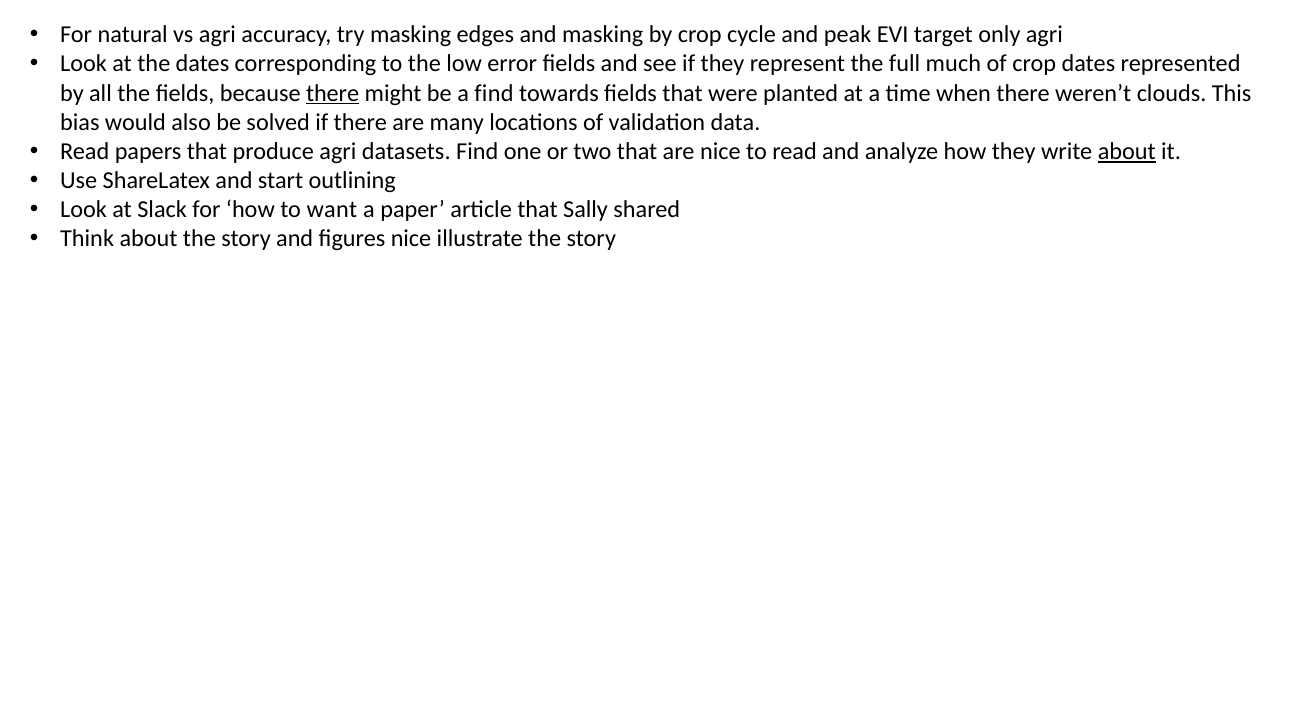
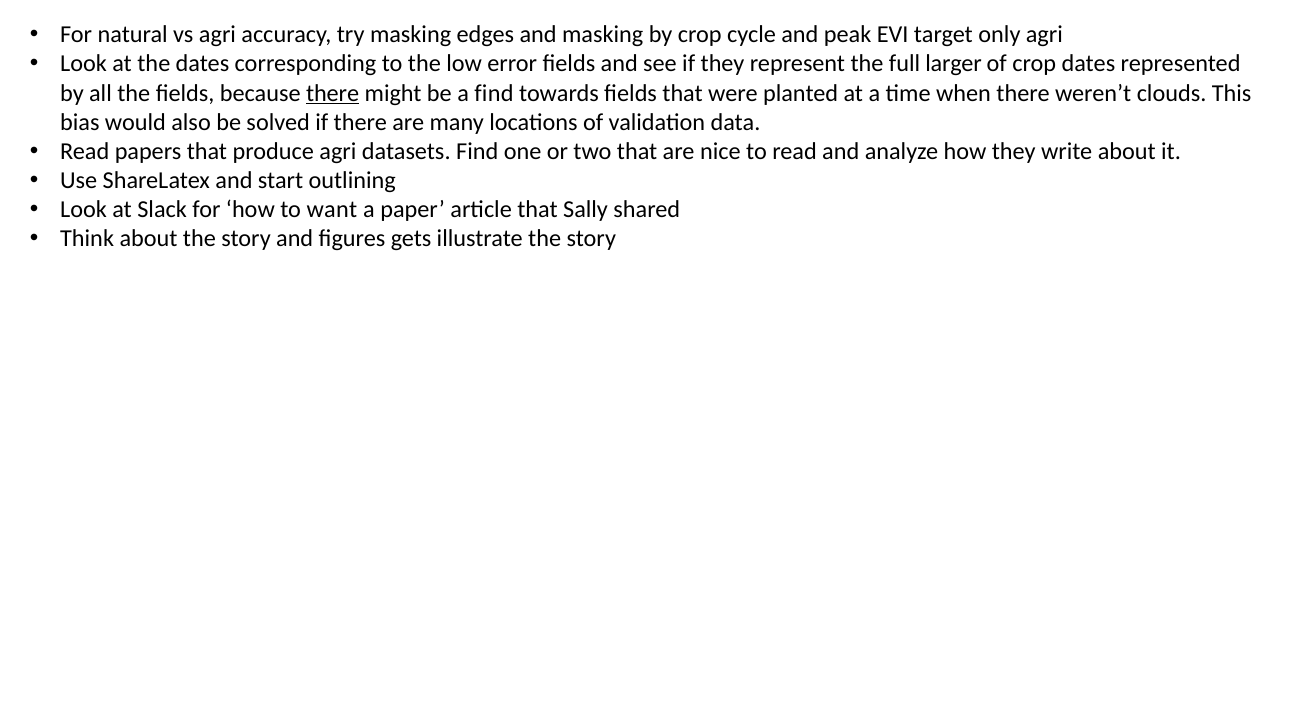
much: much -> larger
about at (1127, 151) underline: present -> none
figures nice: nice -> gets
